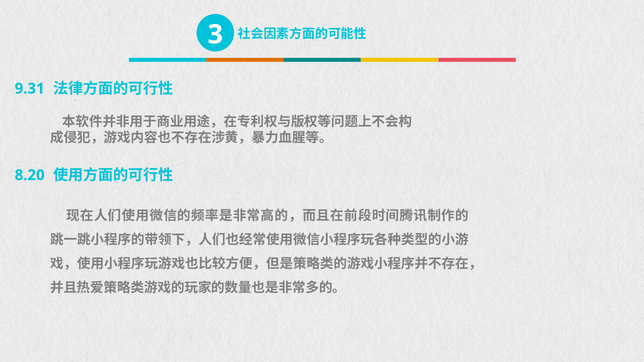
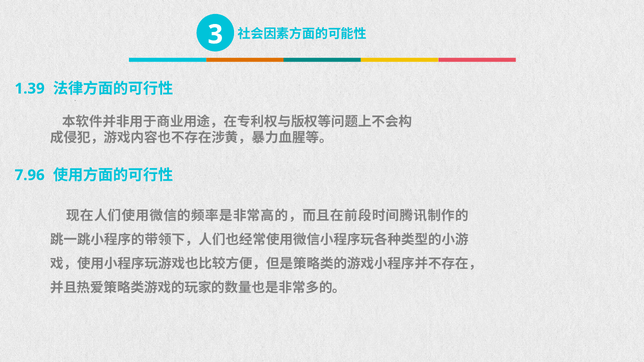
9.31: 9.31 -> 1.39
8.20: 8.20 -> 7.96
